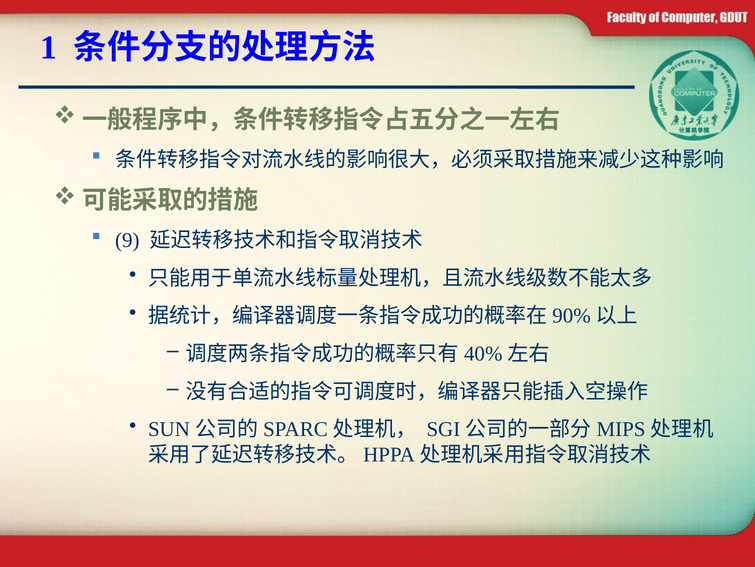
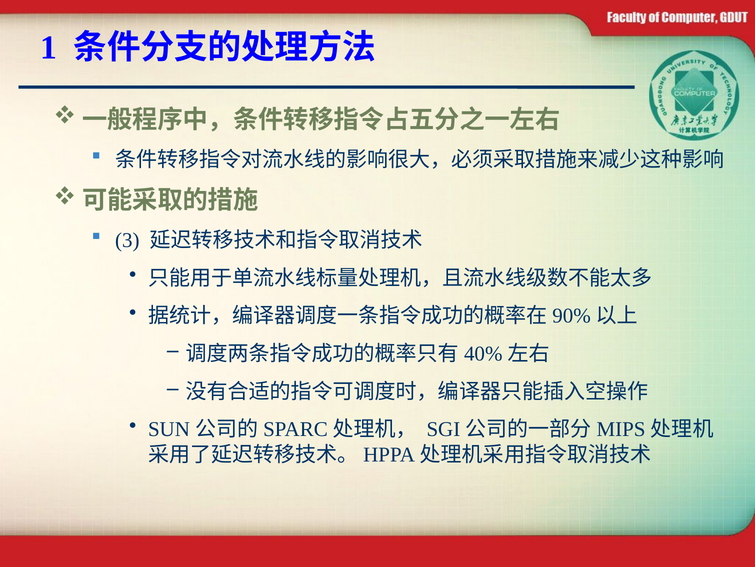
9: 9 -> 3
